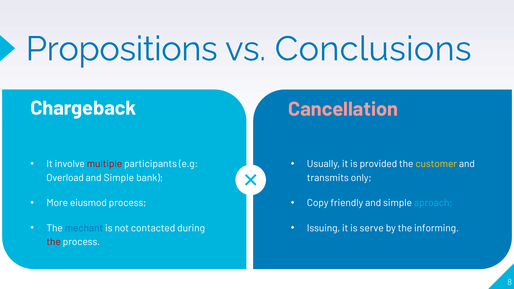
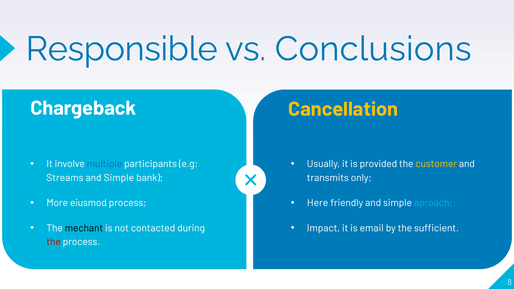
Propositions: Propositions -> Responsible
Cancellation colour: pink -> yellow
multiple colour: red -> blue
Overload: Overload -> Streams
Copy: Copy -> Here
mechant colour: blue -> black
Issuing: Issuing -> Impact
serve: serve -> email
informing: informing -> sufficient
